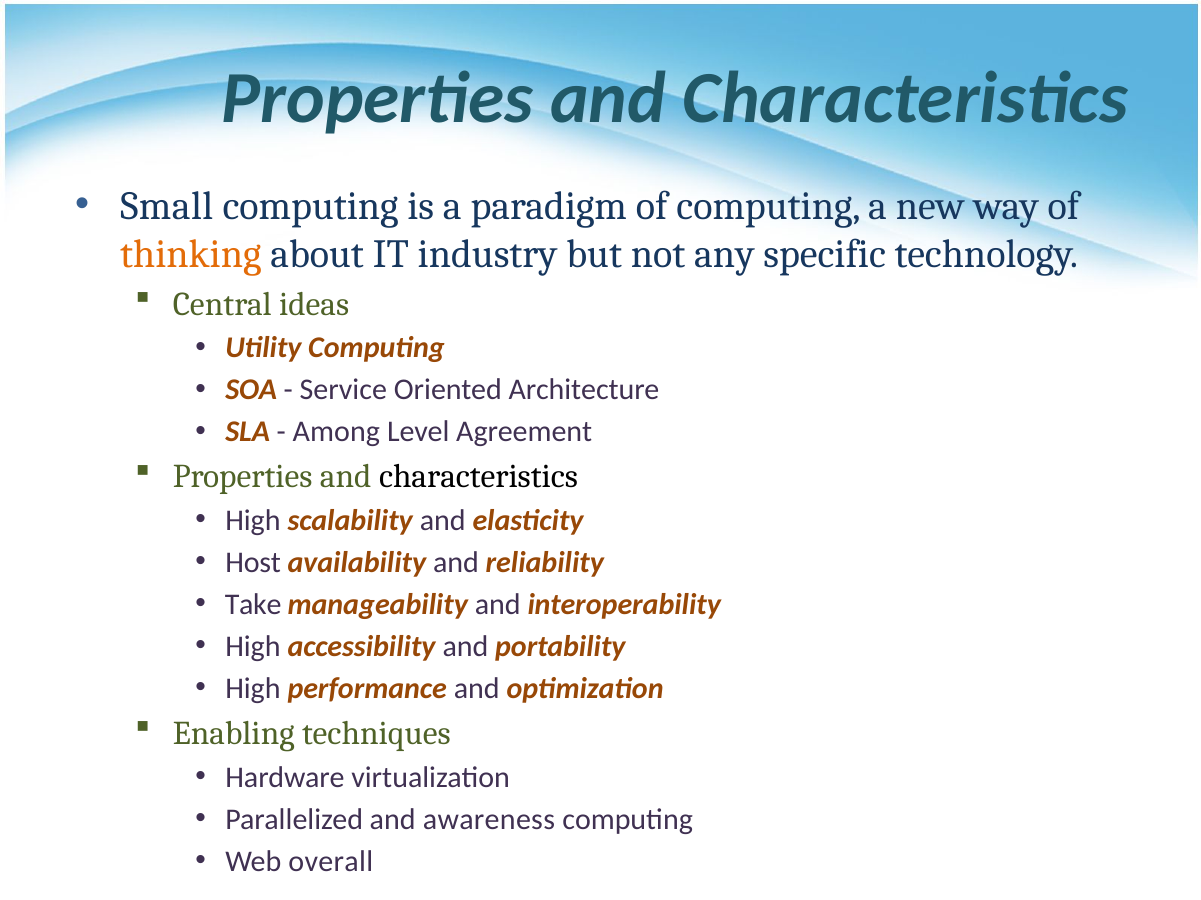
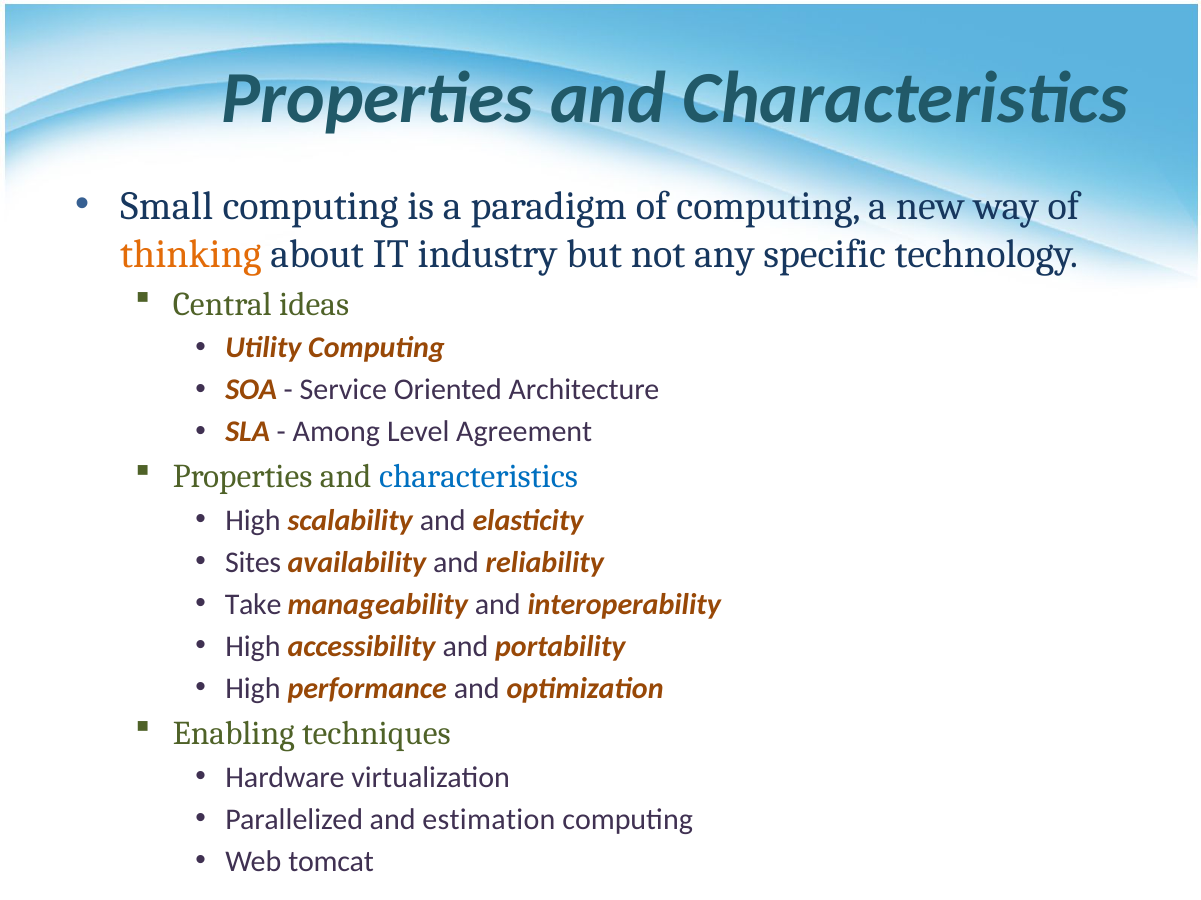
characteristics at (478, 477) colour: black -> blue
Host: Host -> Sites
awareness: awareness -> estimation
overall: overall -> tomcat
